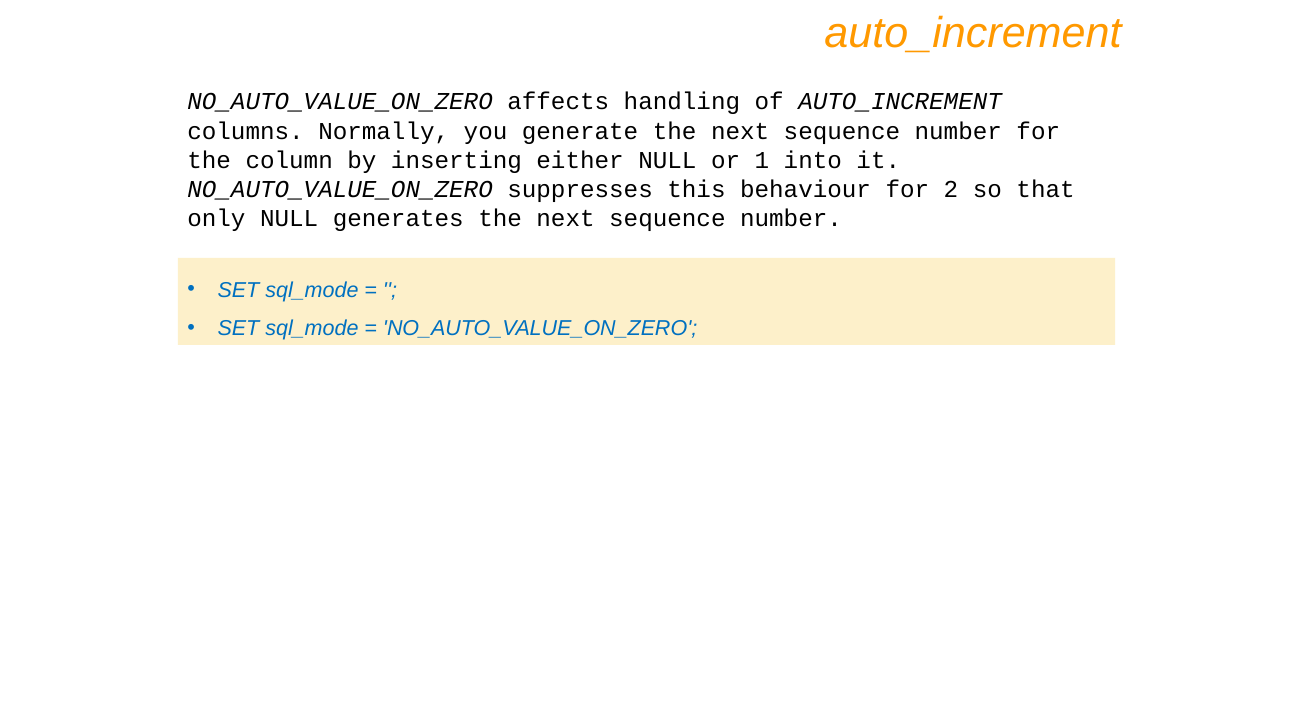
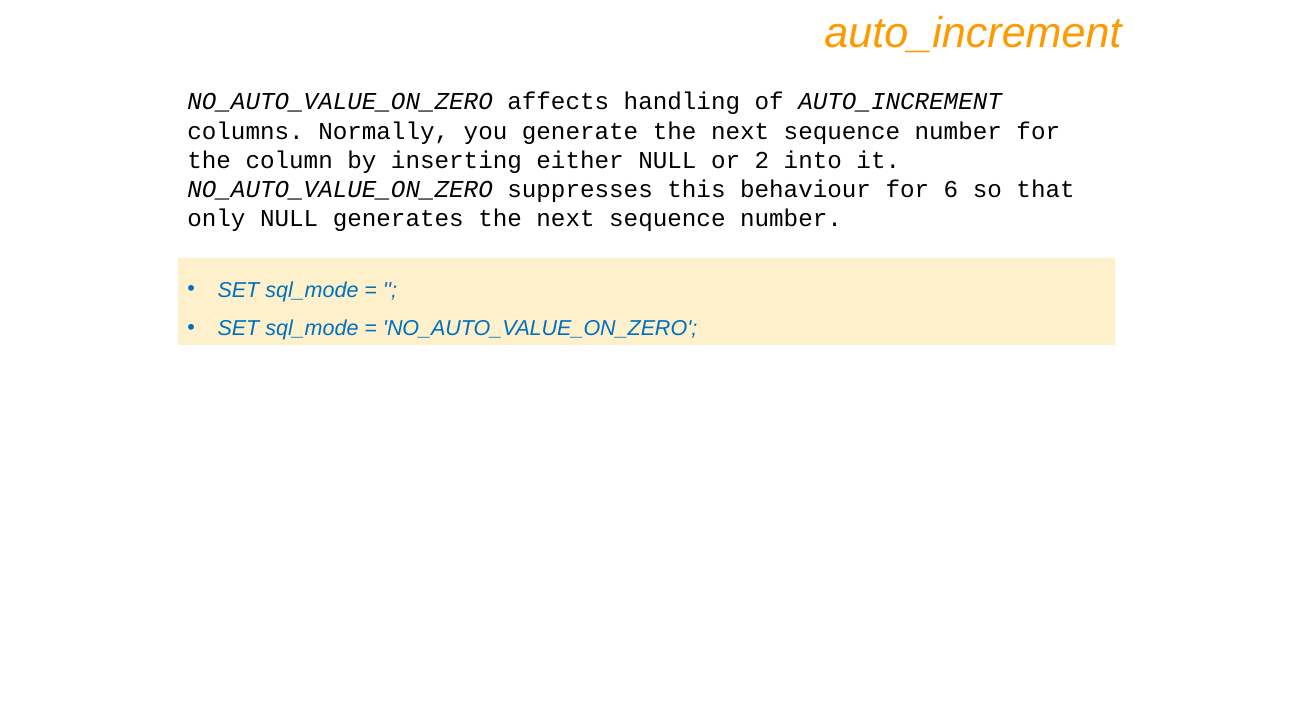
1: 1 -> 2
2: 2 -> 6
